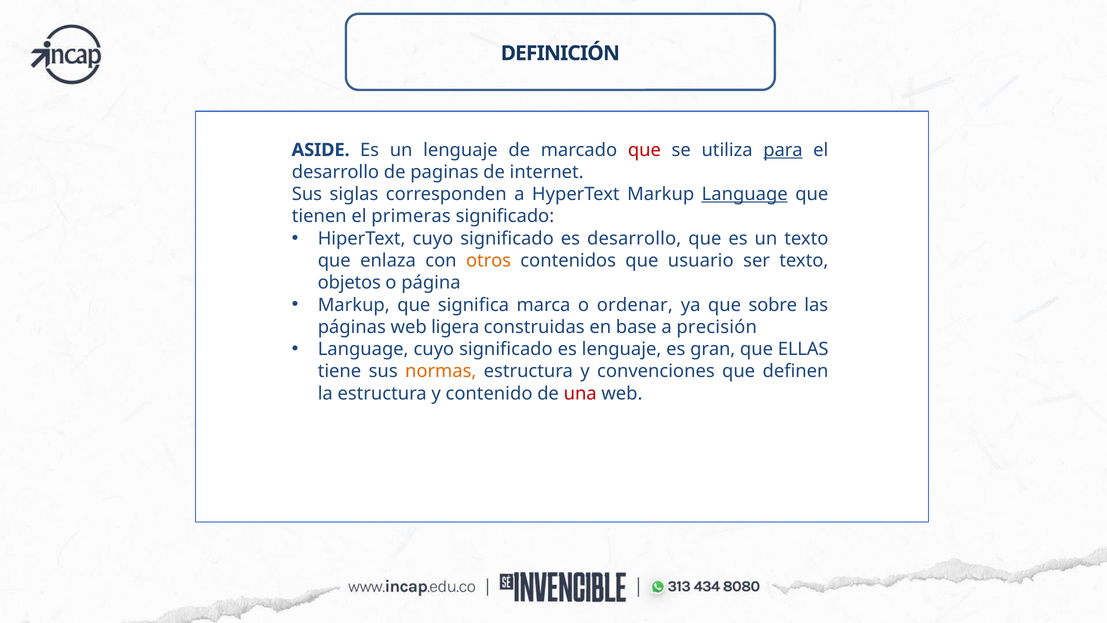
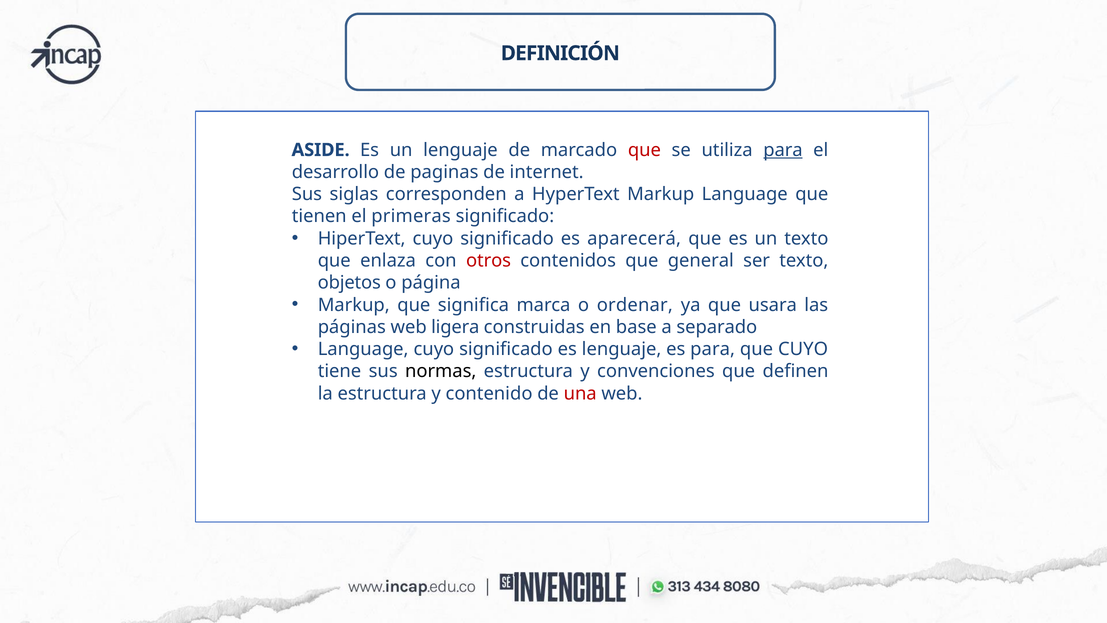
Language at (745, 194) underline: present -> none
es desarrollo: desarrollo -> aparecerá
otros colour: orange -> red
usuario: usuario -> general
sobre: sobre -> usara
precisión: precisión -> separado
es gran: gran -> para
que ELLAS: ELLAS -> CUYO
normas colour: orange -> black
